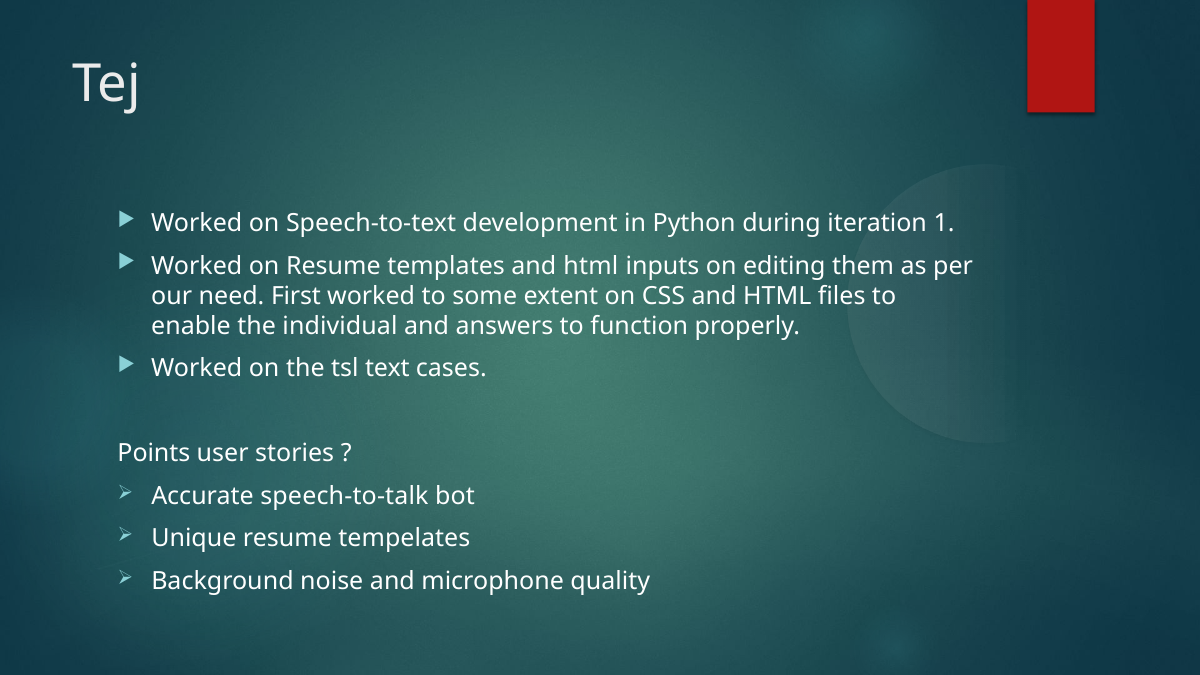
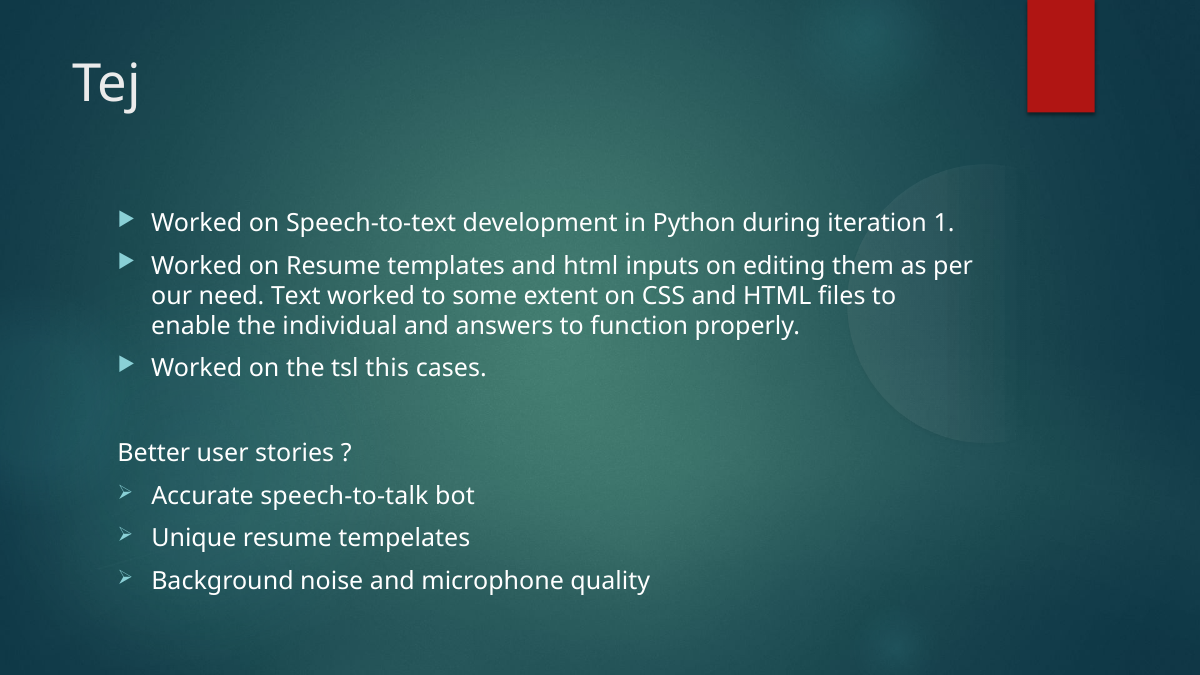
First: First -> Text
text: text -> this
Points: Points -> Better
